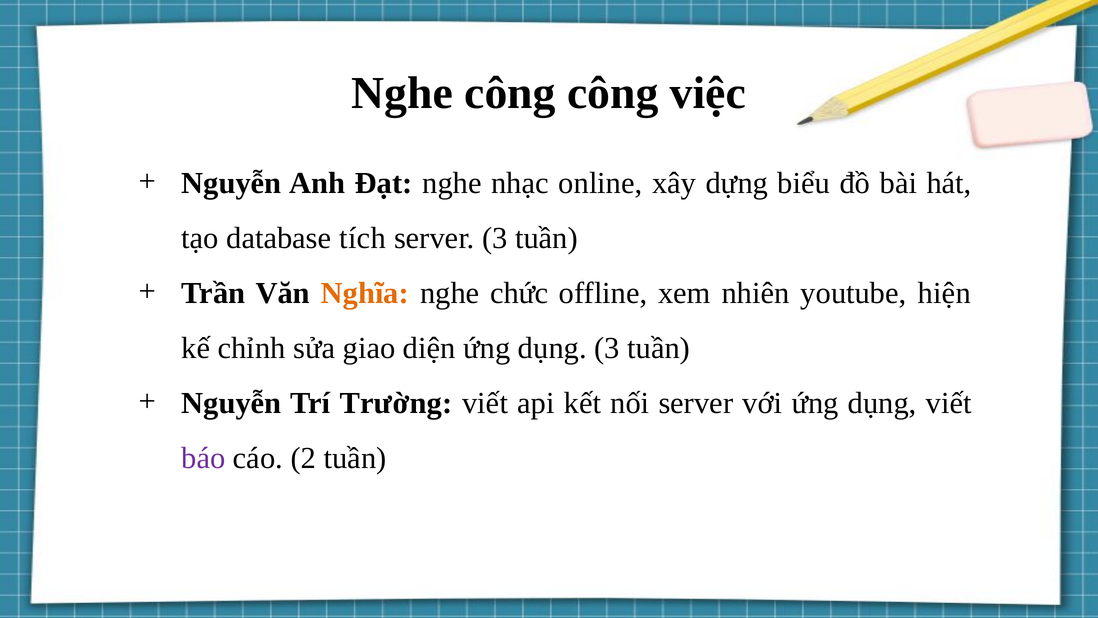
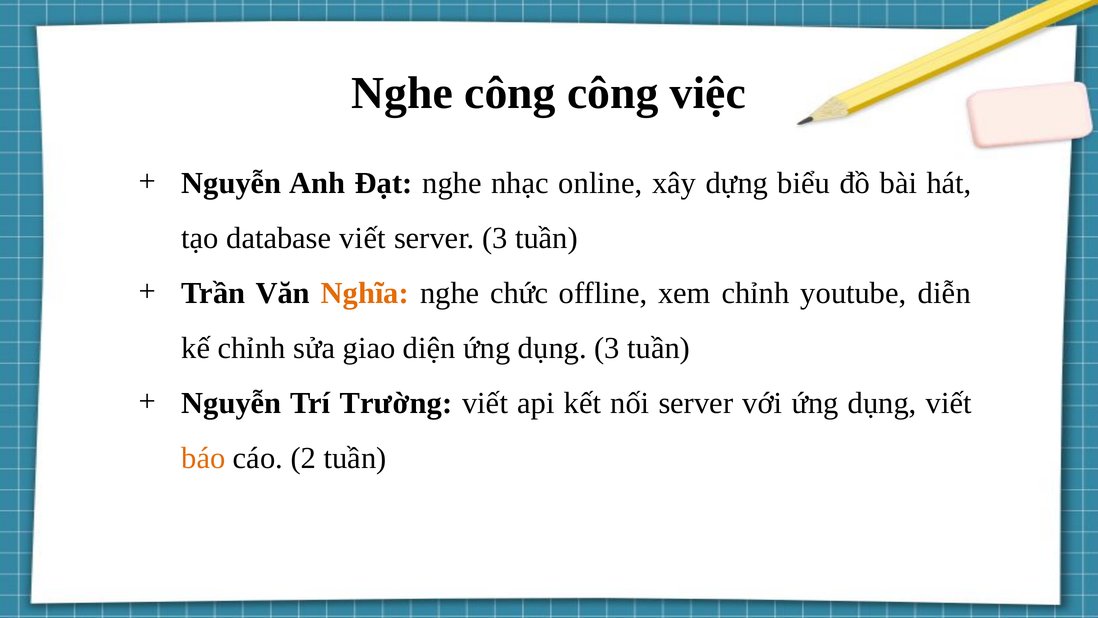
database tích: tích -> viết
xem nhiên: nhiên -> chỉnh
hiện: hiện -> diễn
báo colour: purple -> orange
